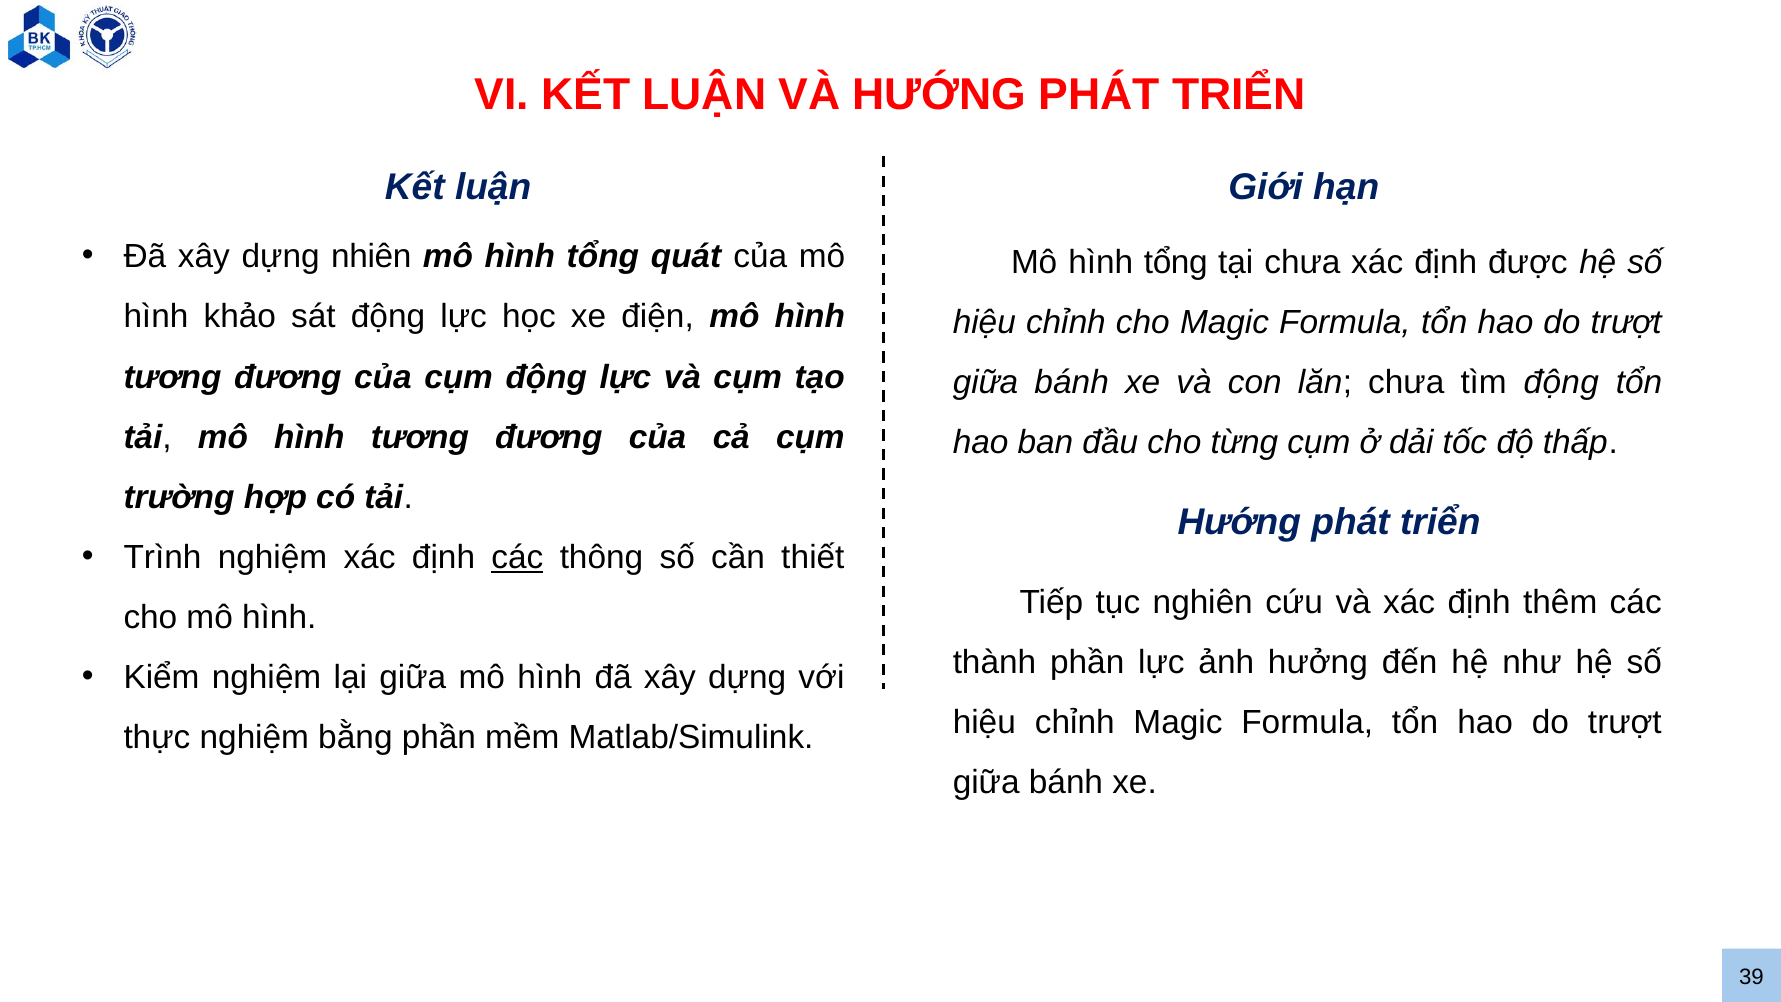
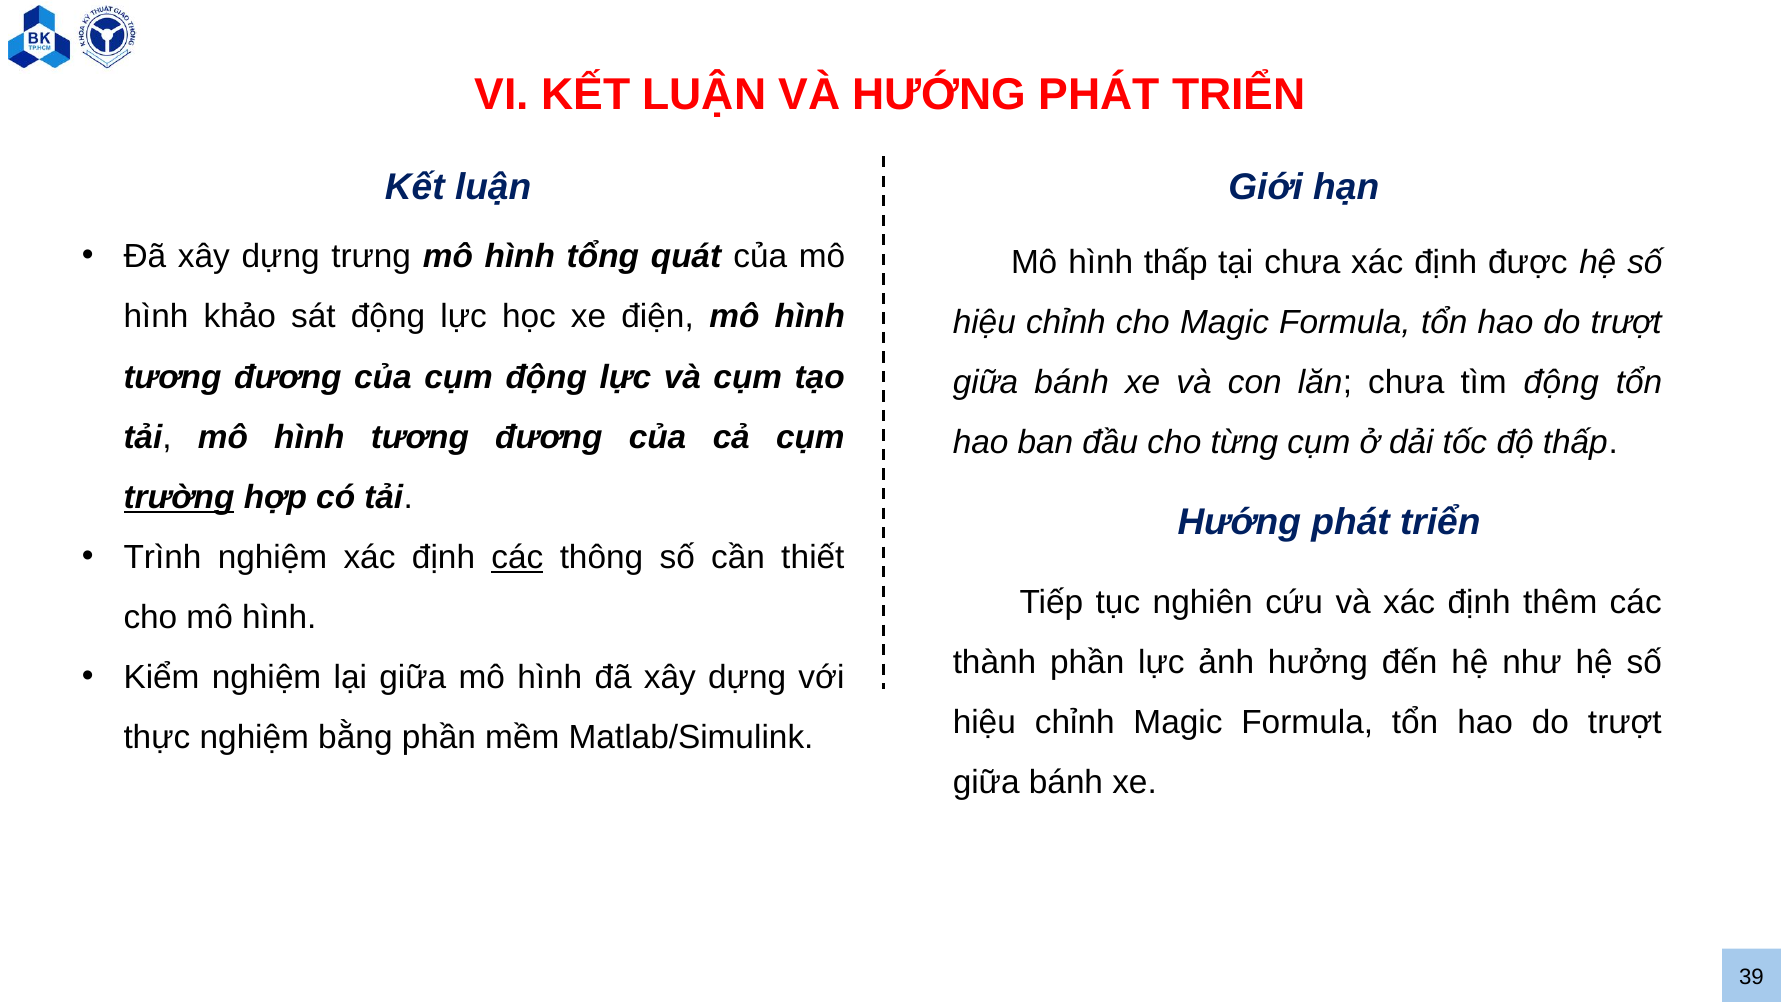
nhiên: nhiên -> trưng
tổng at (1176, 262): tổng -> thấp
trường underline: none -> present
